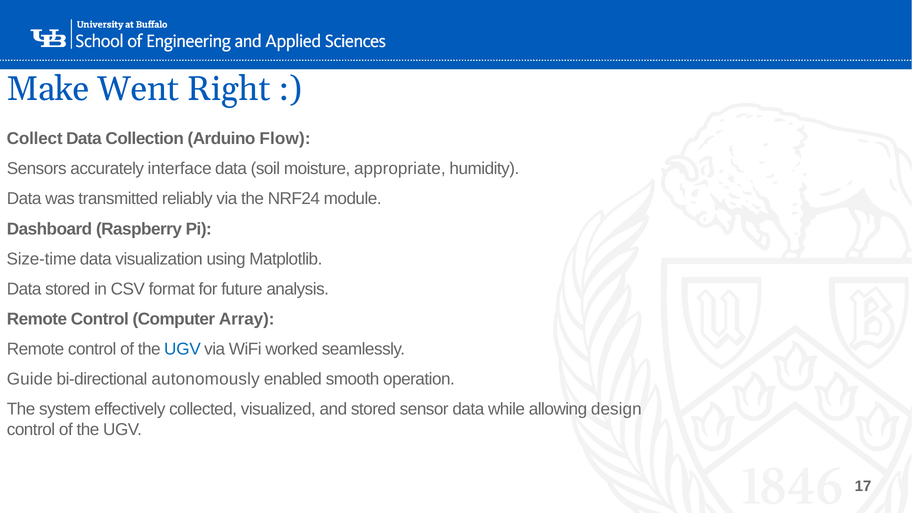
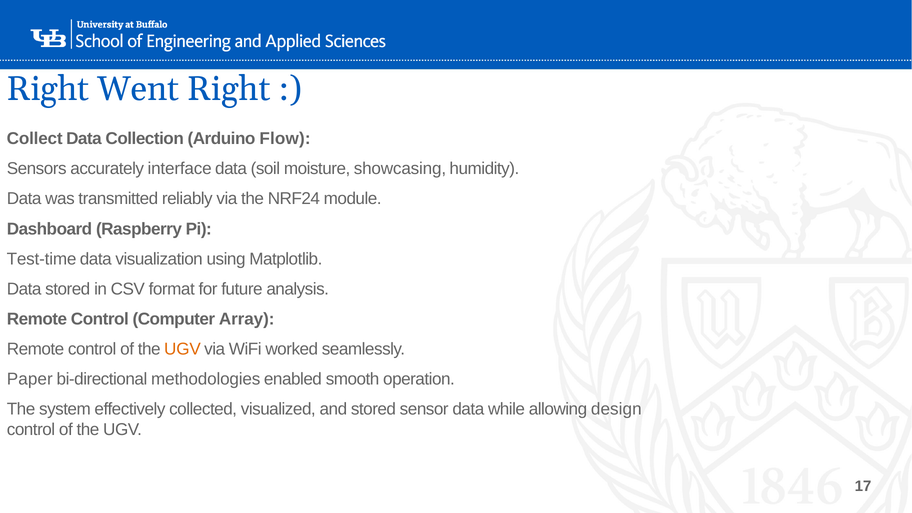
Make at (48, 89): Make -> Right
appropriate: appropriate -> showcasing
Size-time: Size-time -> Test-time
UGV at (182, 349) colour: blue -> orange
Guide: Guide -> Paper
autonomously: autonomously -> methodologies
